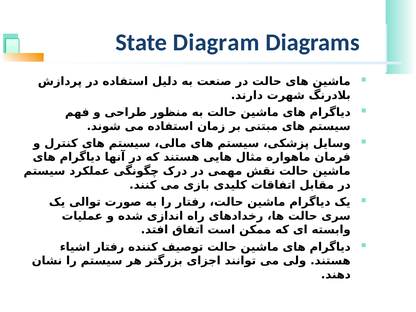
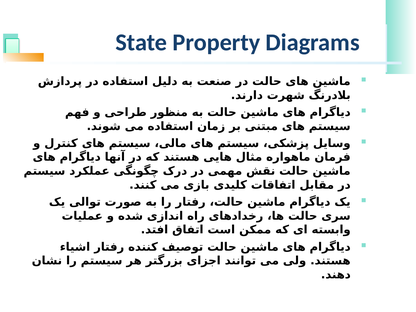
Diagram: Diagram -> Property
